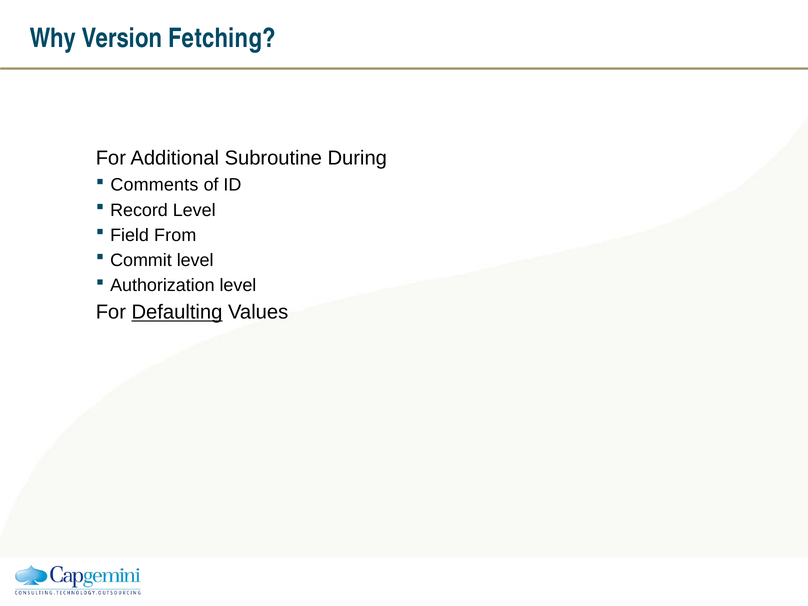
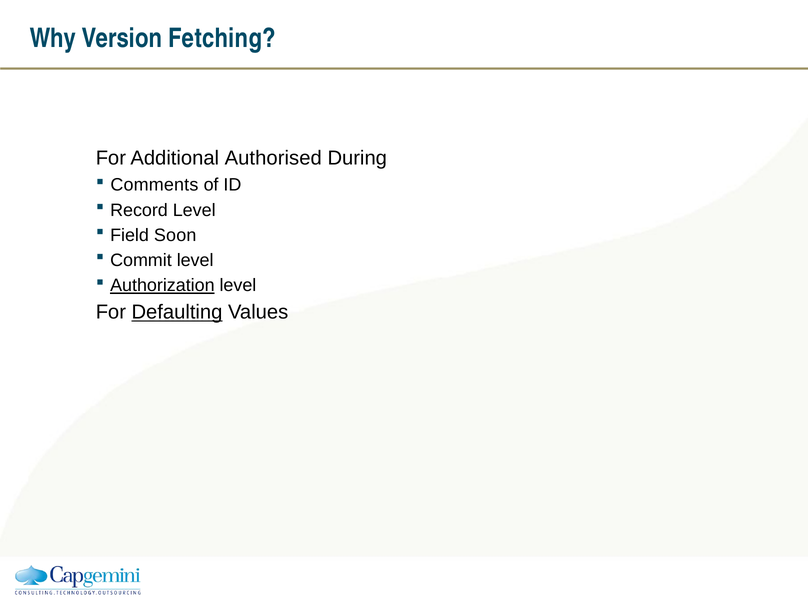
Subroutine: Subroutine -> Authorised
From: From -> Soon
Authorization underline: none -> present
